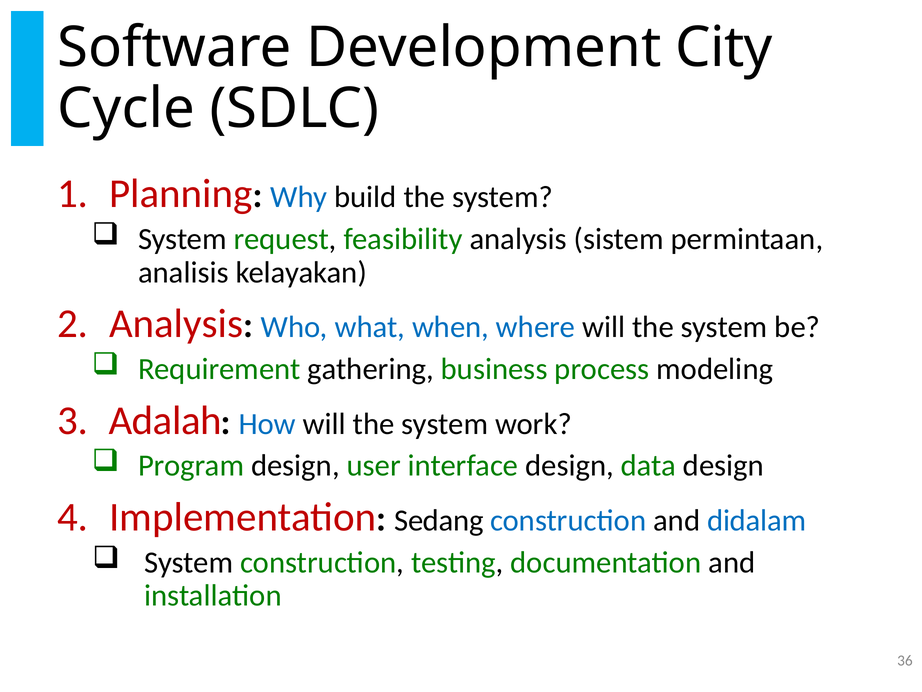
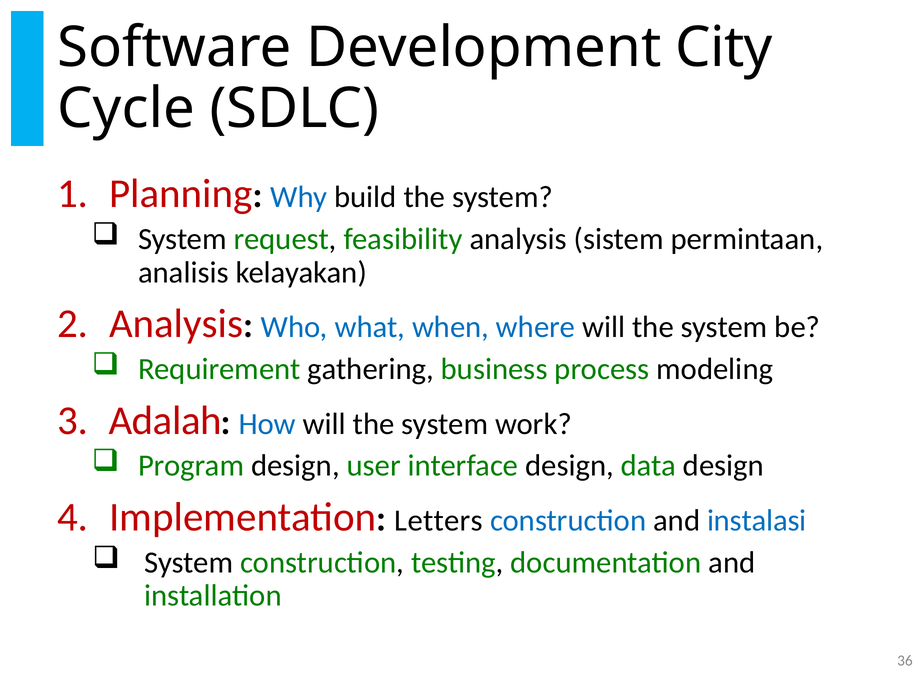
Sedang: Sedang -> Letters
didalam: didalam -> instalasi
